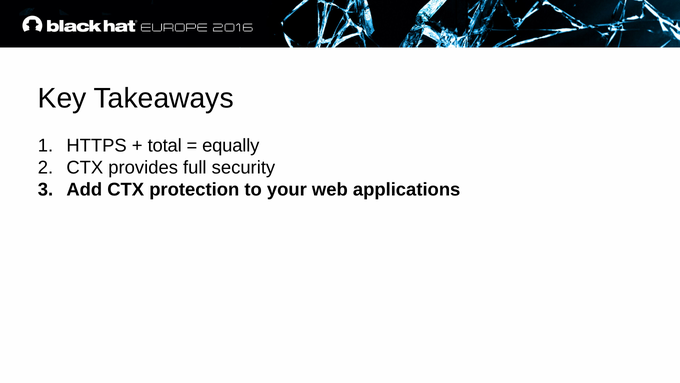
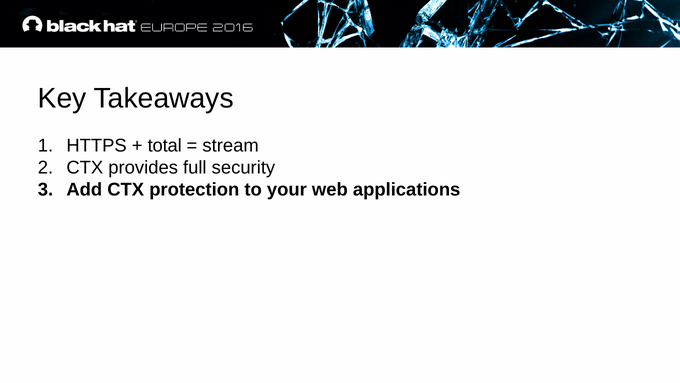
equally: equally -> stream
